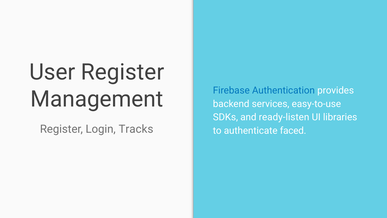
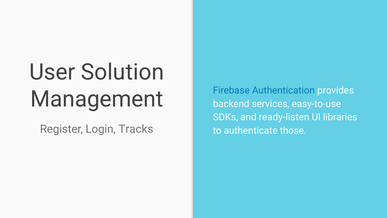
User Register: Register -> Solution
faced: faced -> those
